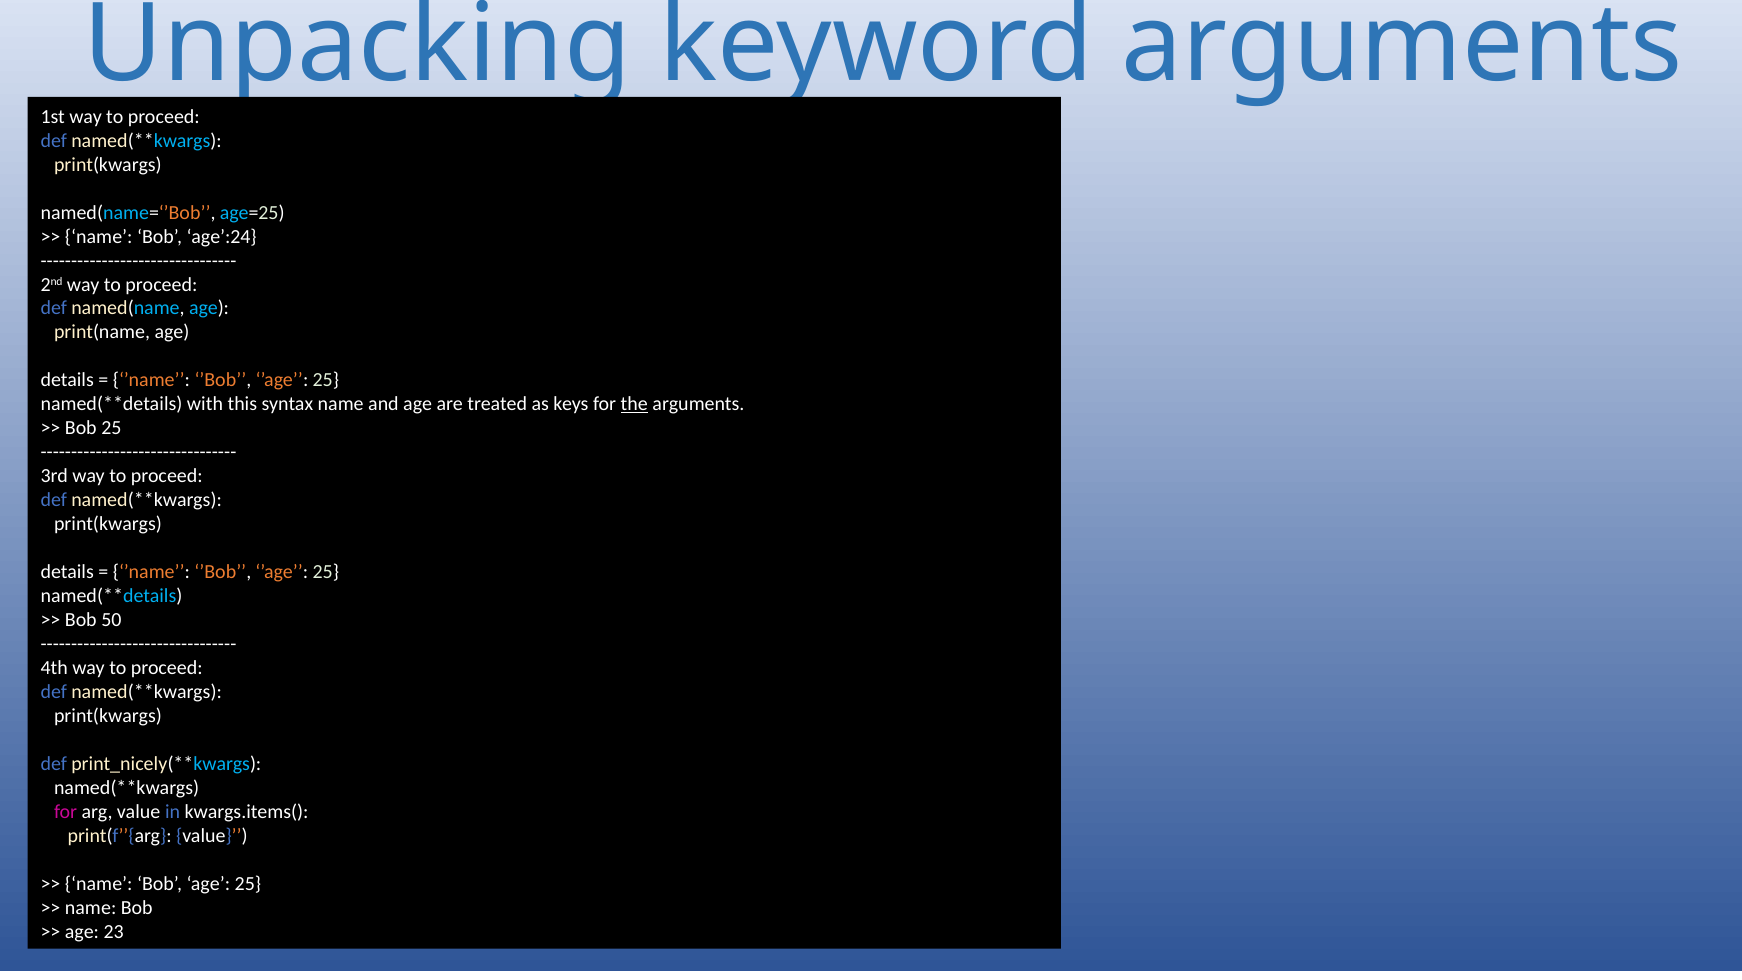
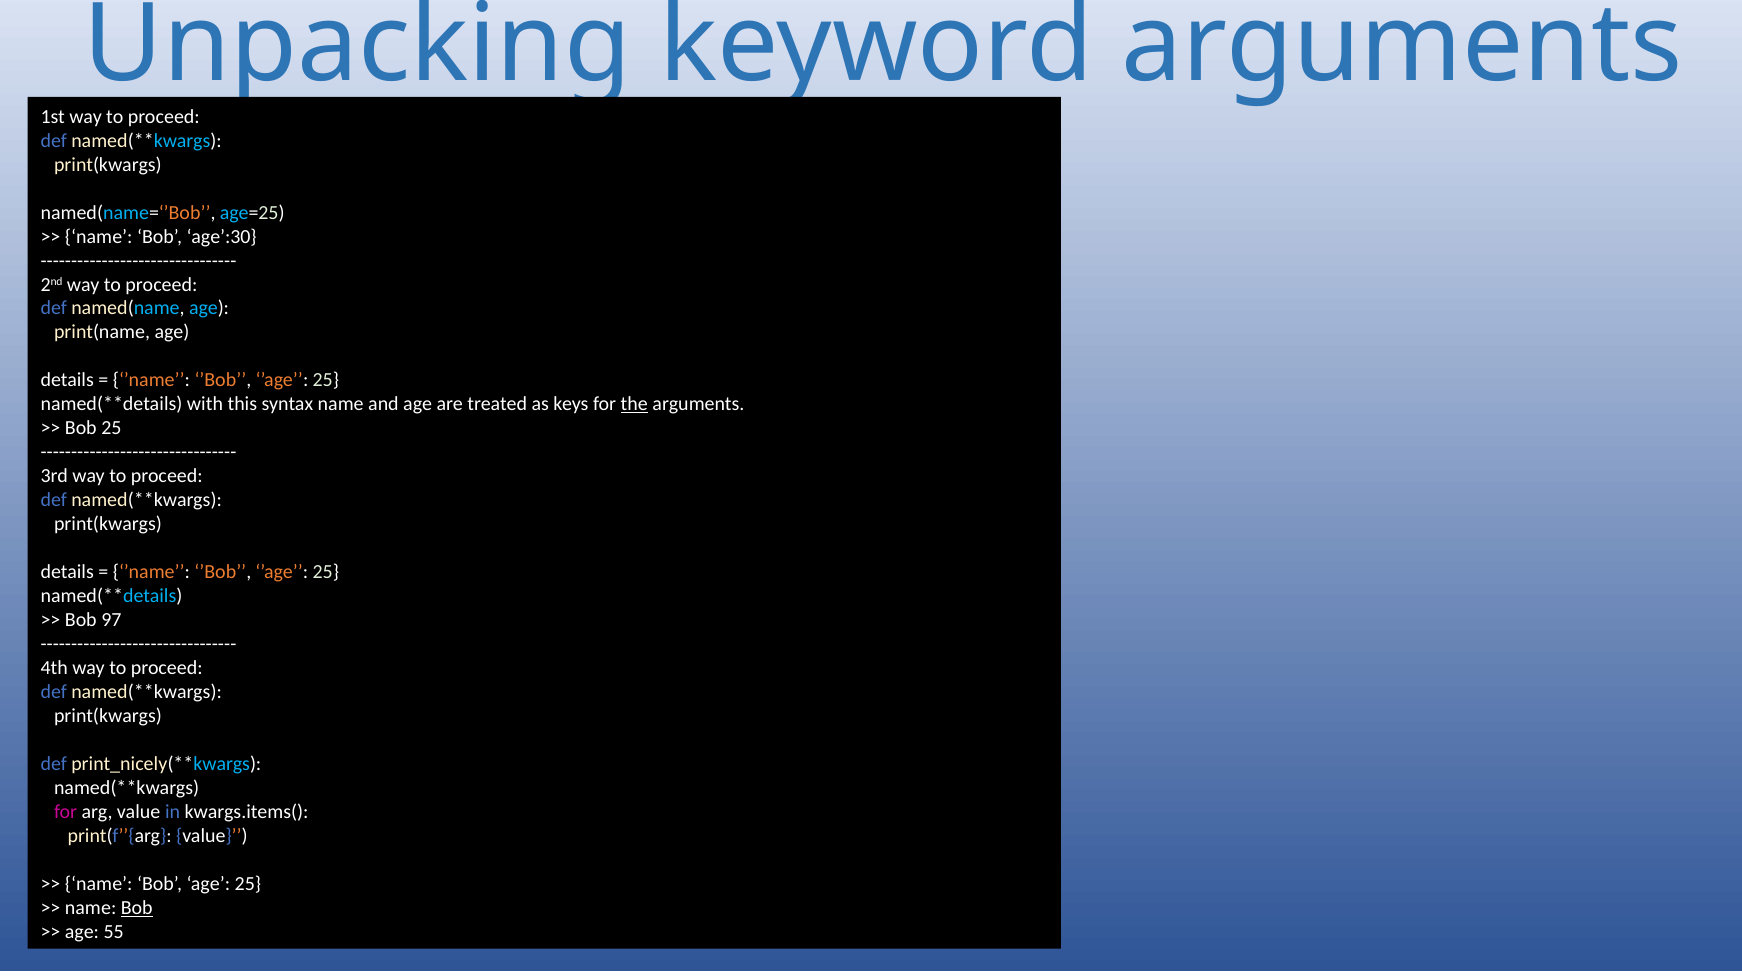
age’:24: age’:24 -> age’:30
50: 50 -> 97
Bob at (137, 908) underline: none -> present
23: 23 -> 55
